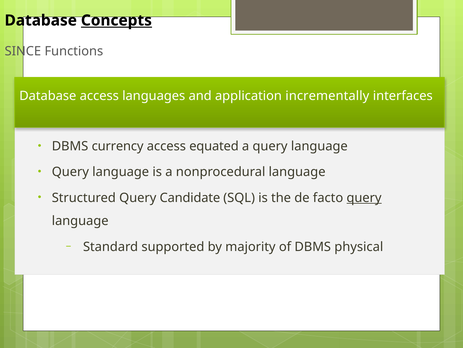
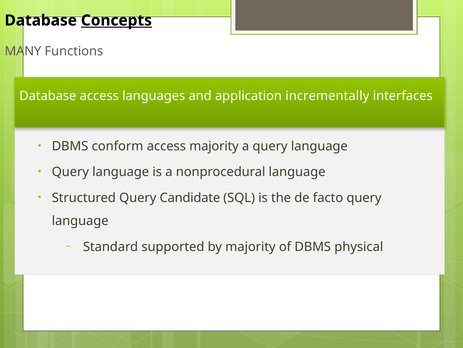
SINCE: SINCE -> MANY
currency: currency -> conform
access equated: equated -> majority
query at (364, 197) underline: present -> none
